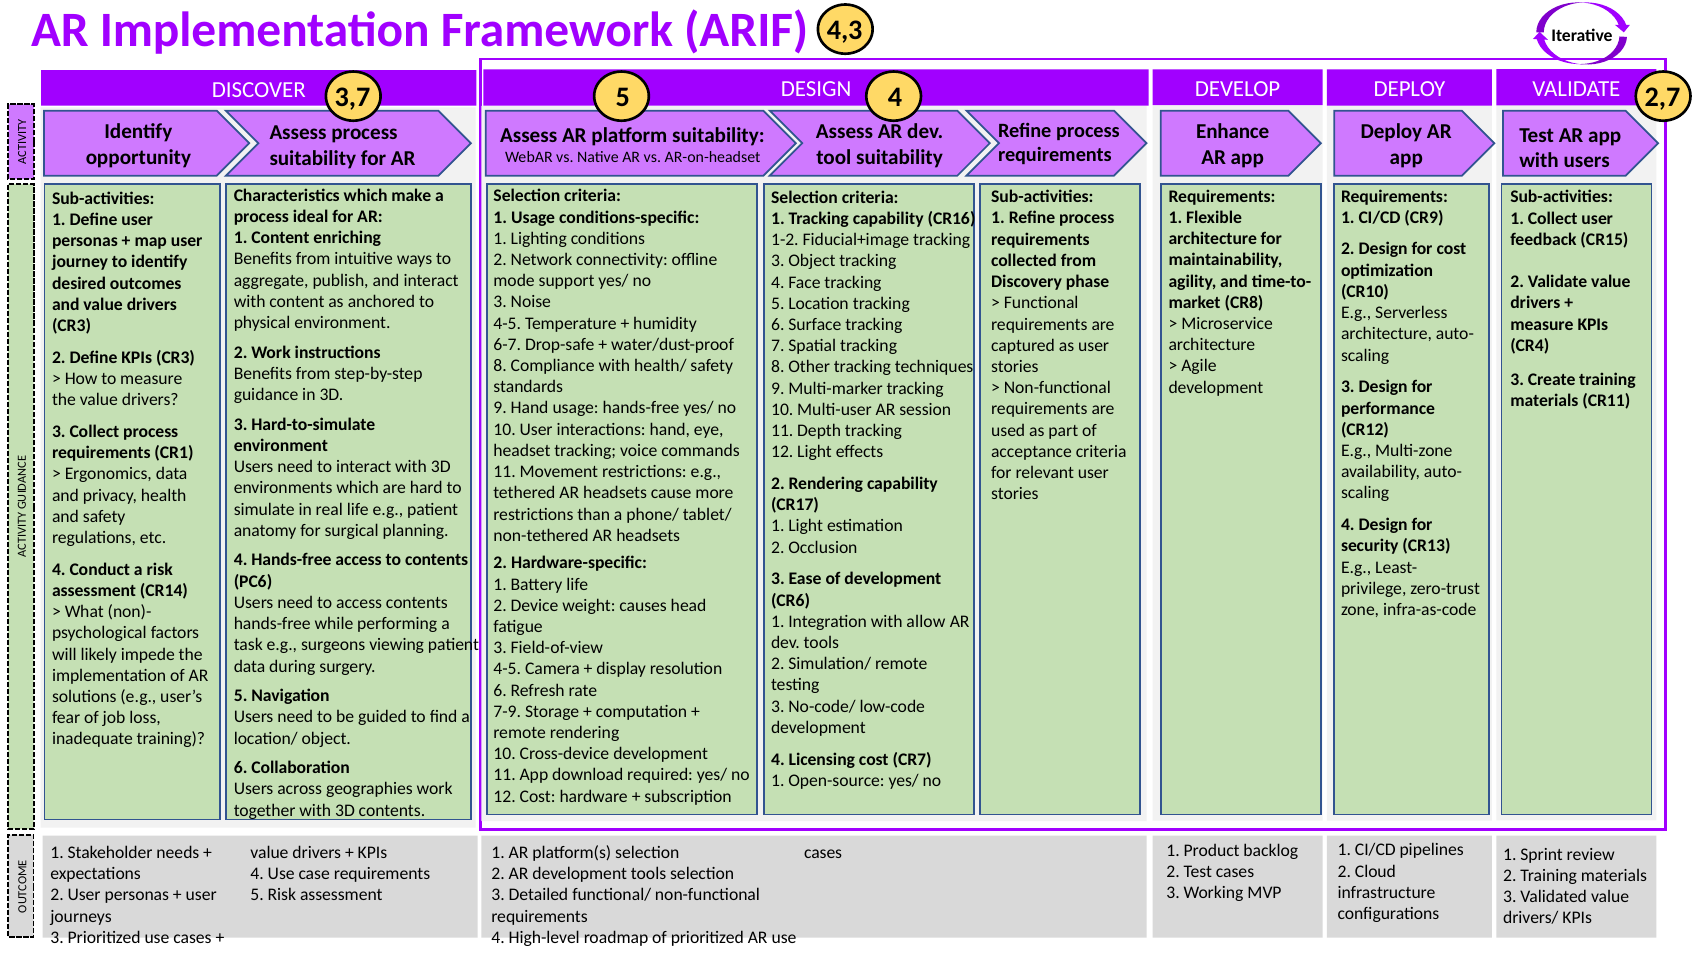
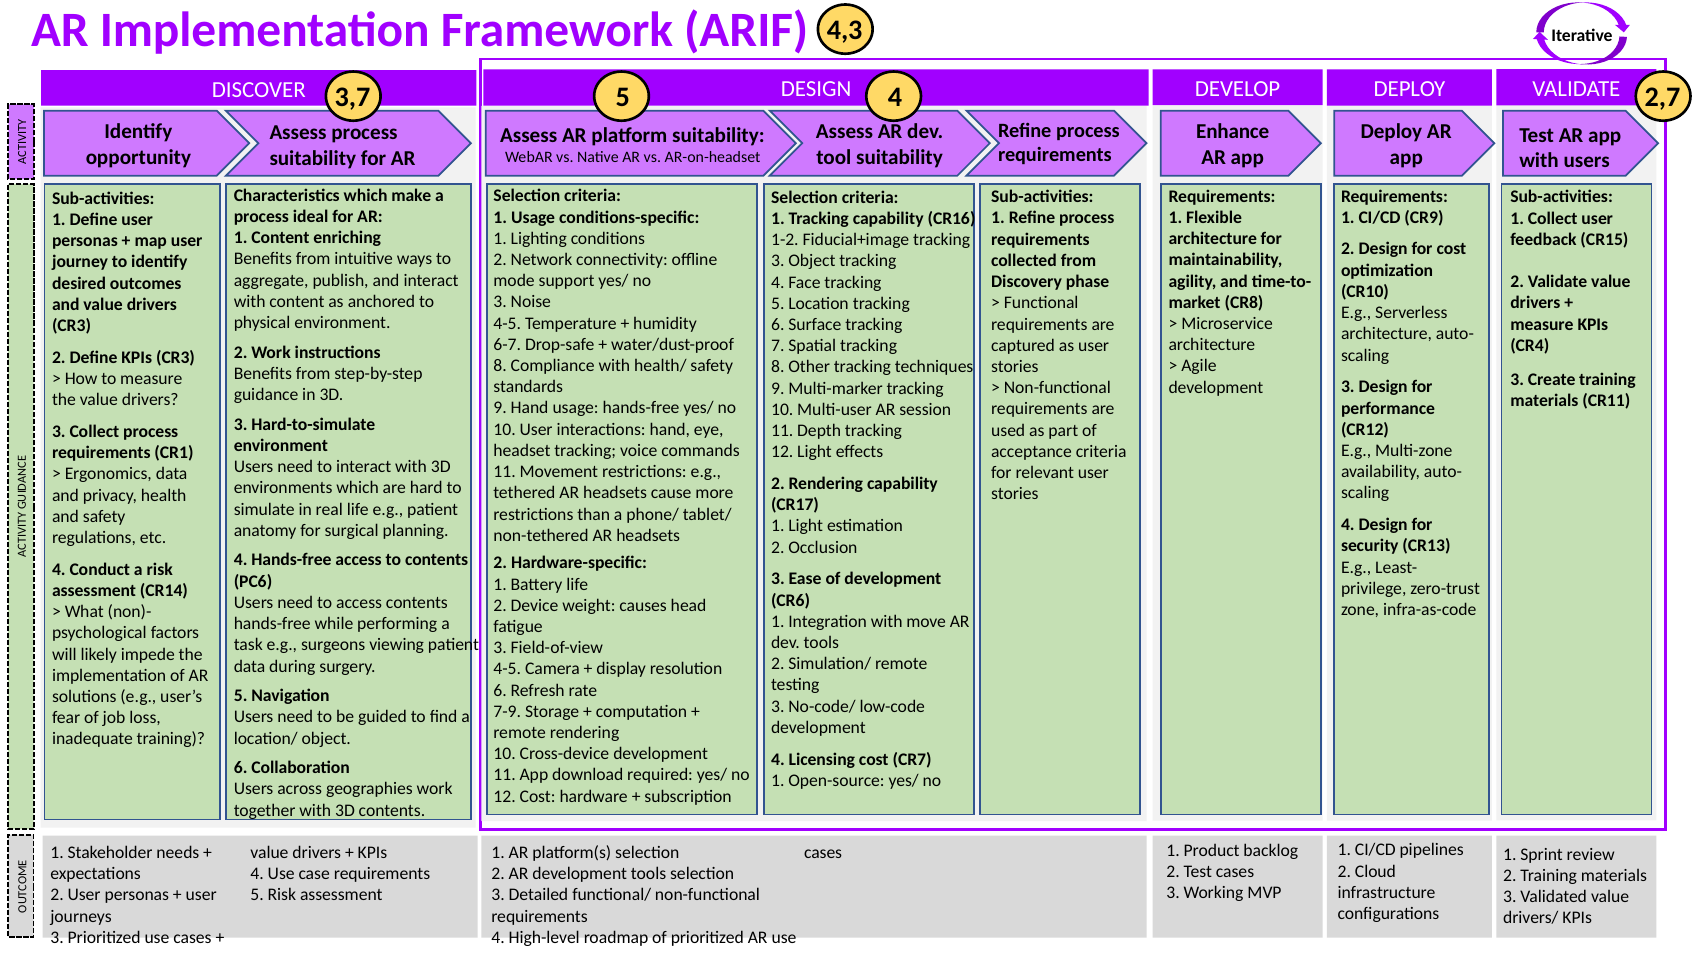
allow: allow -> move
